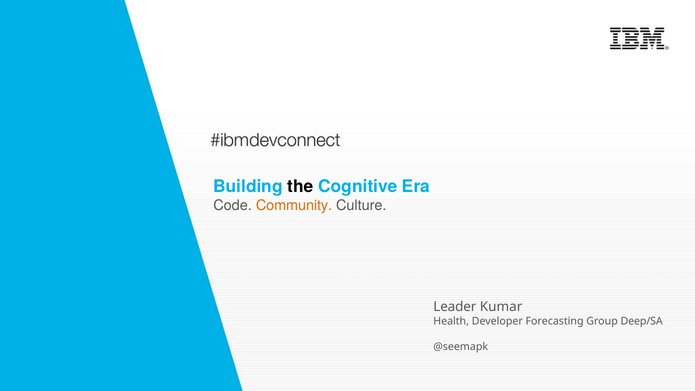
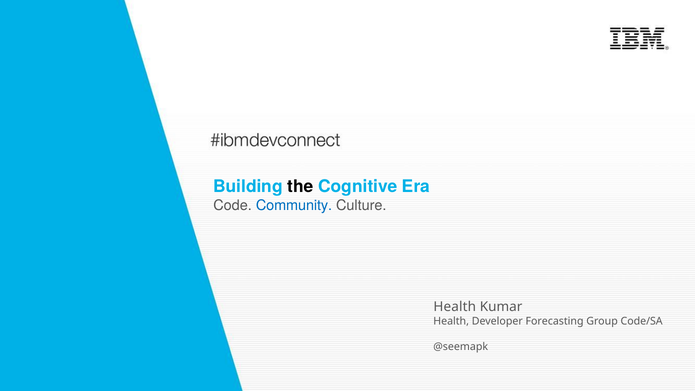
Community colour: orange -> blue
Leader at (455, 307): Leader -> Health
Deep/SA: Deep/SA -> Code/SA
